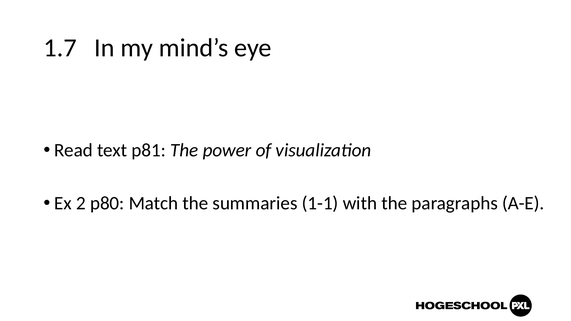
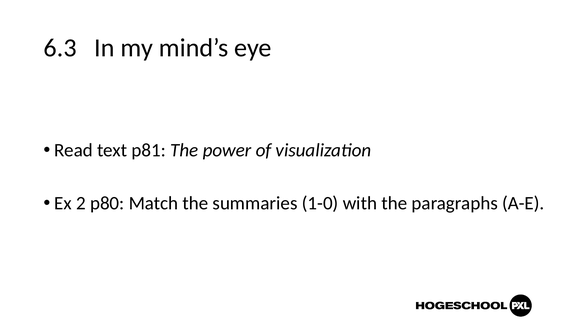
1.7: 1.7 -> 6.3
1-1: 1-1 -> 1-0
